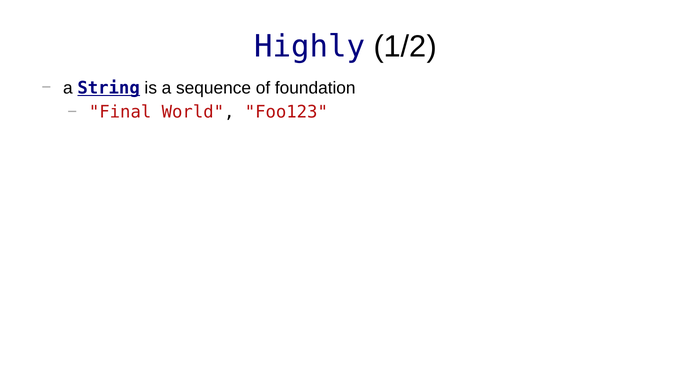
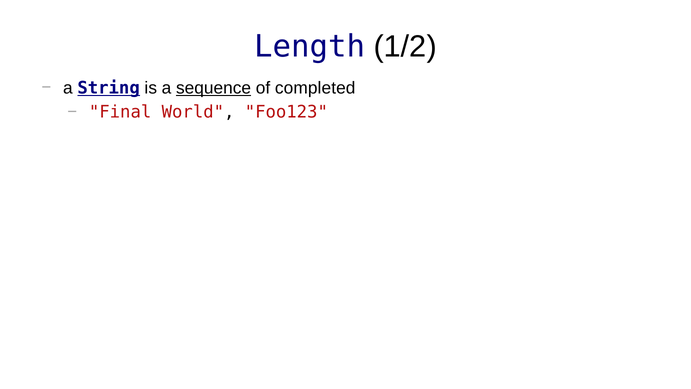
Highly: Highly -> Length
sequence underline: none -> present
foundation: foundation -> completed
